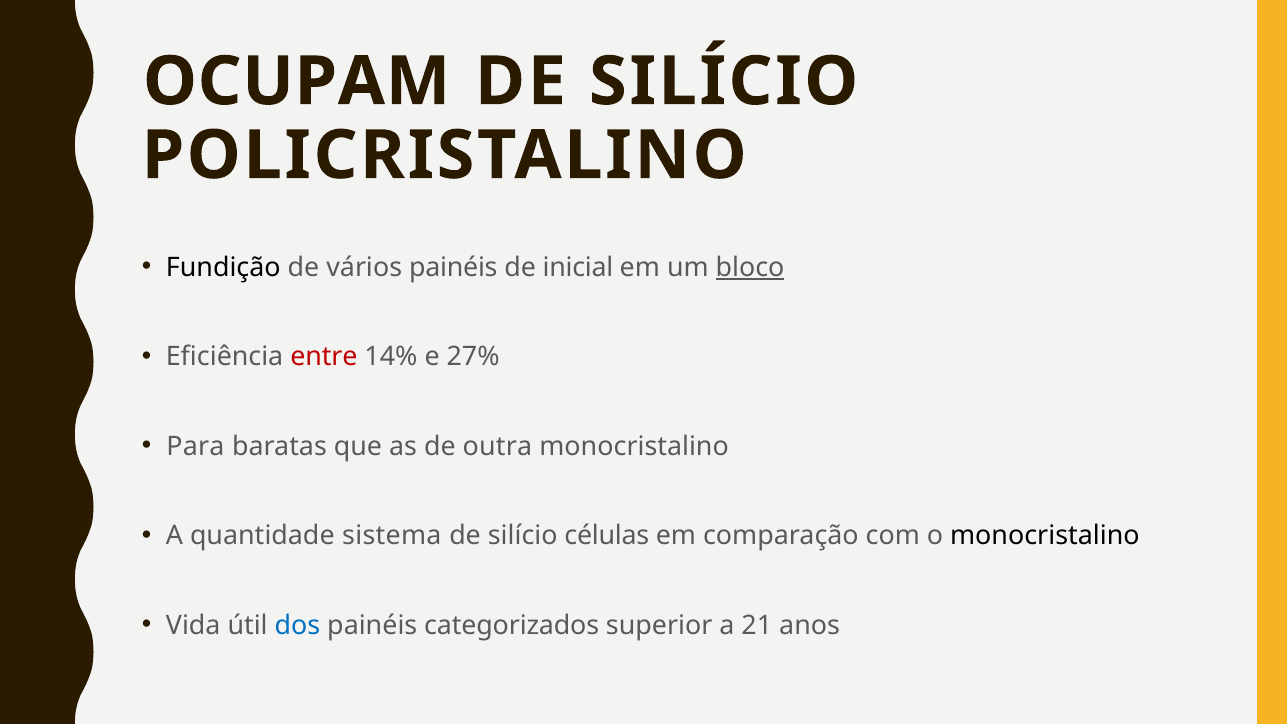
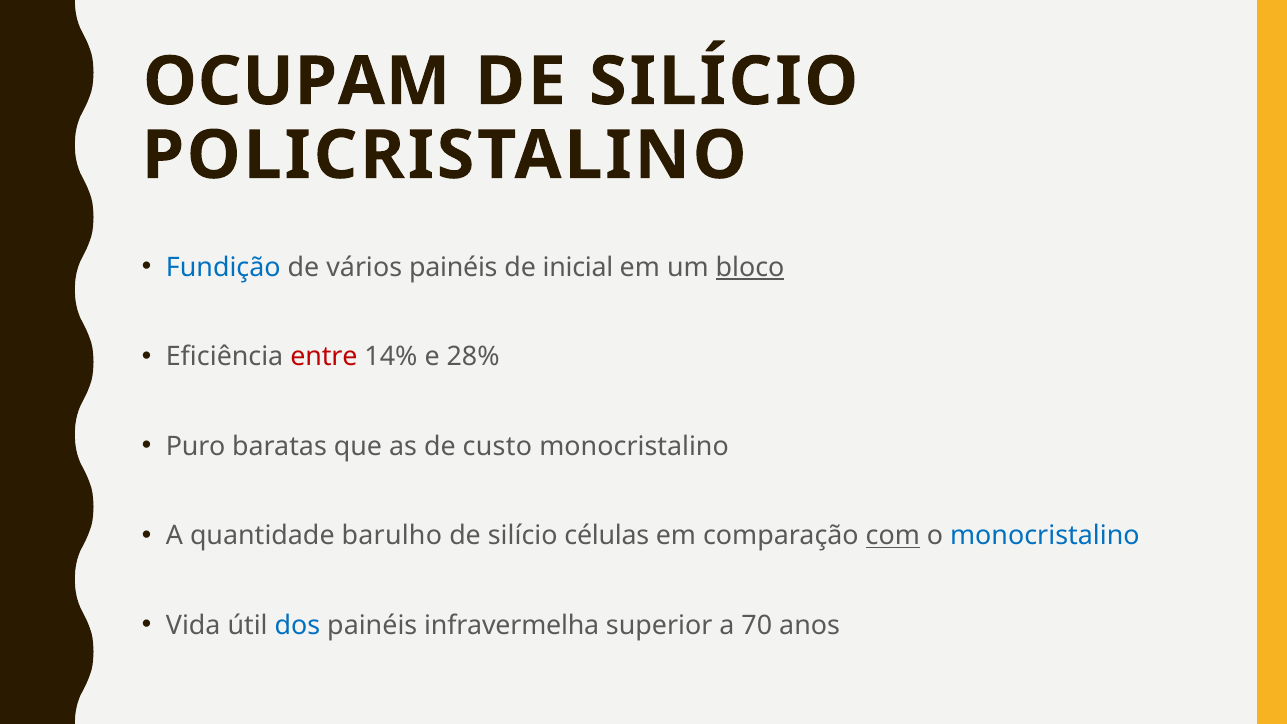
Fundição colour: black -> blue
27%: 27% -> 28%
Para: Para -> Puro
outra: outra -> custo
sistema: sistema -> barulho
com underline: none -> present
monocristalino at (1045, 536) colour: black -> blue
categorizados: categorizados -> infravermelha
21: 21 -> 70
